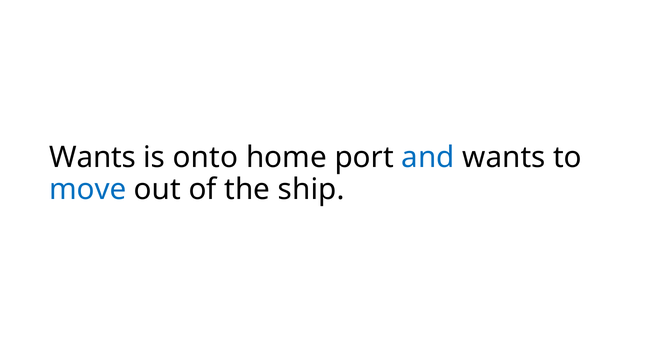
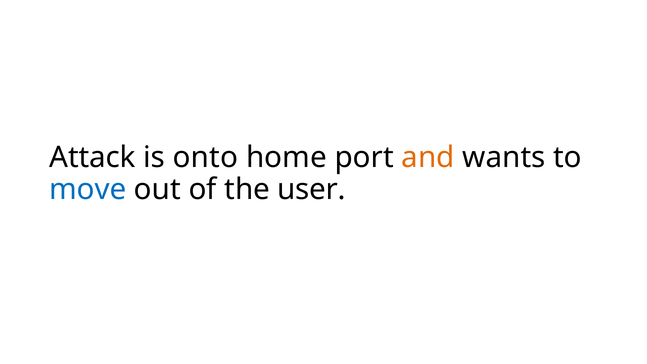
Wants at (93, 157): Wants -> Attack
and colour: blue -> orange
ship: ship -> user
